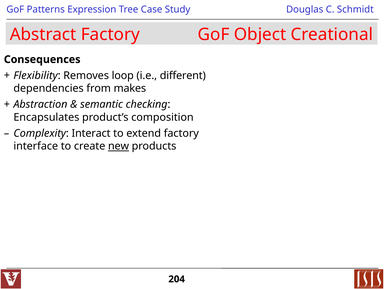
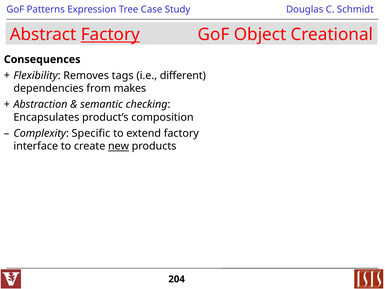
Factory at (110, 35) underline: none -> present
loop: loop -> tags
Interact: Interact -> Specific
